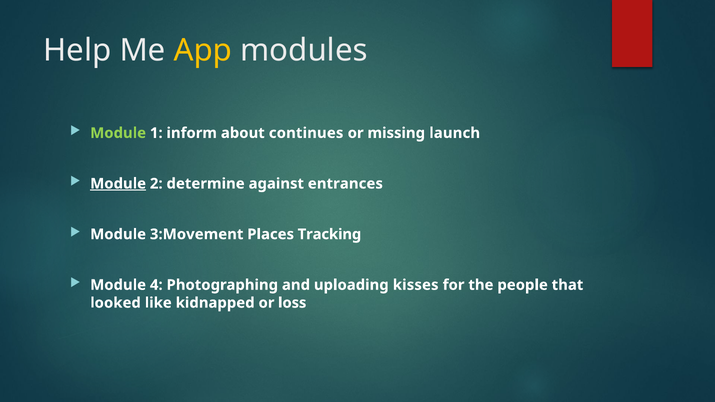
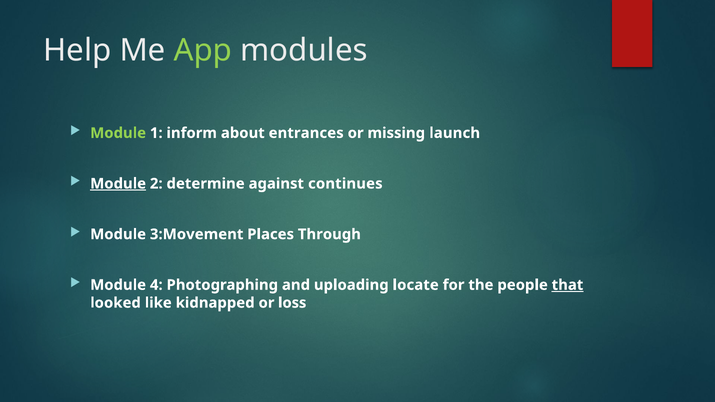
App colour: yellow -> light green
continues: continues -> entrances
entrances: entrances -> continues
Tracking: Tracking -> Through
kisses: kisses -> locate
that underline: none -> present
